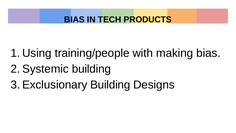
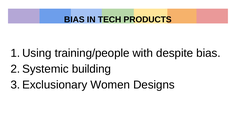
making: making -> despite
Building at (110, 85): Building -> Women
